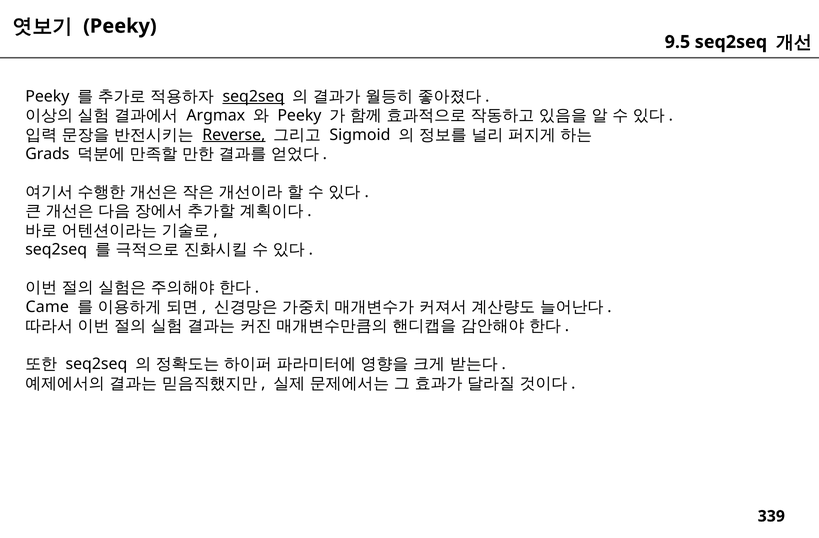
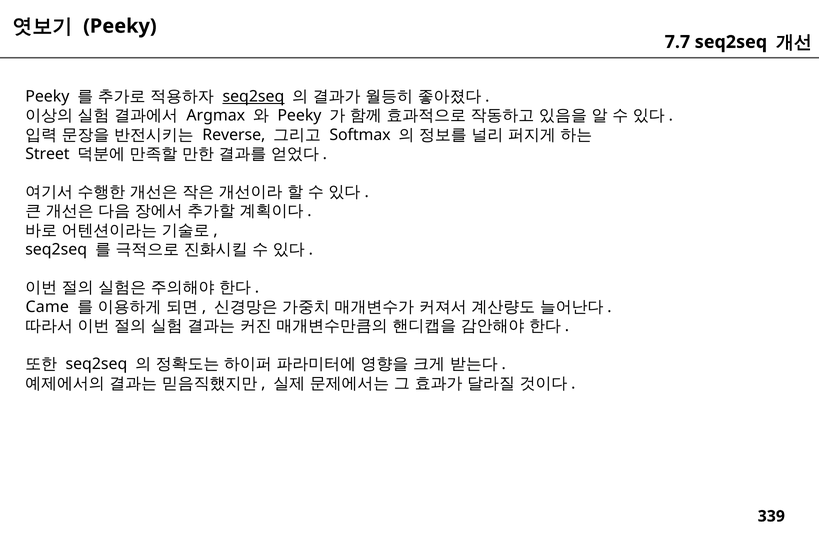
9.5: 9.5 -> 7.7
Reverse underline: present -> none
Sigmoid: Sigmoid -> Softmax
Grads: Grads -> Street
